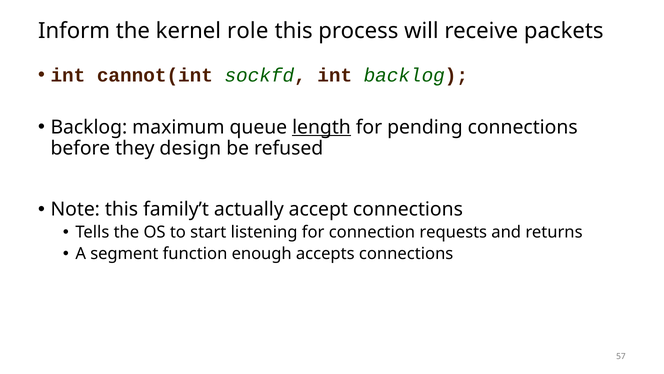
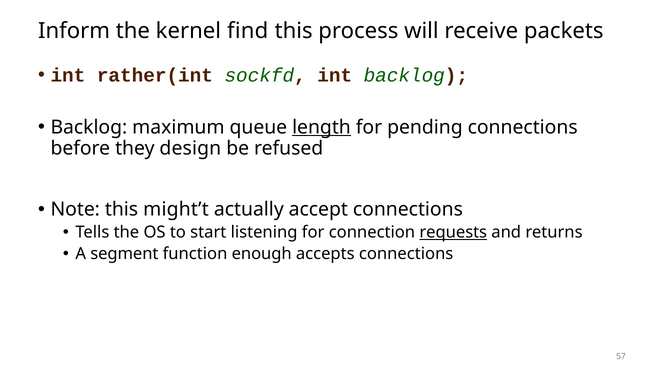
role: role -> find
cannot(int: cannot(int -> rather(int
family’t: family’t -> might’t
requests underline: none -> present
